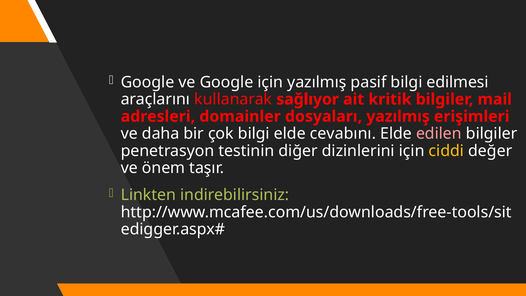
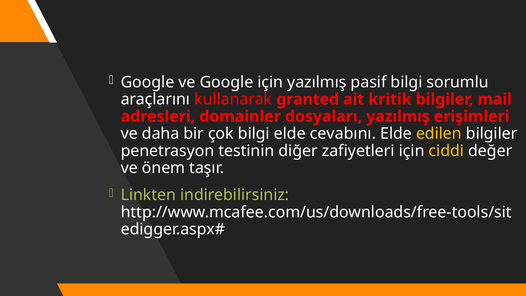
edilmesi: edilmesi -> sorumlu
sağlıyor: sağlıyor -> granted
edilen colour: pink -> yellow
dizinlerini: dizinlerini -> zafiyetleri
